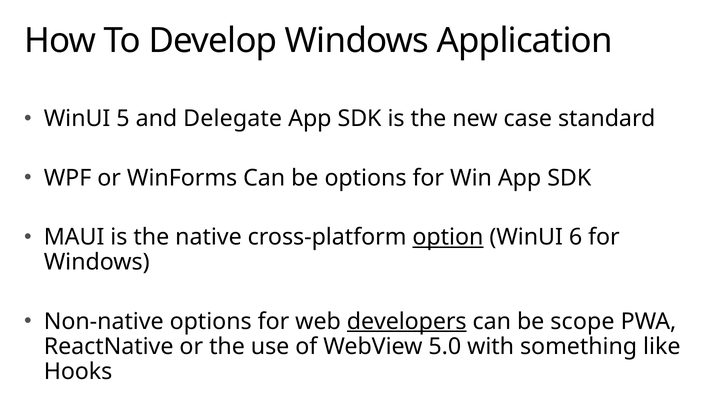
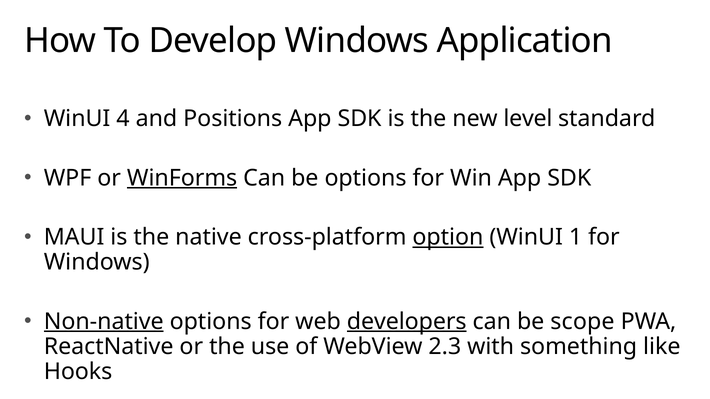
5: 5 -> 4
Delegate: Delegate -> Positions
case: case -> level
WinForms underline: none -> present
6: 6 -> 1
Non-native underline: none -> present
5.0: 5.0 -> 2.3
